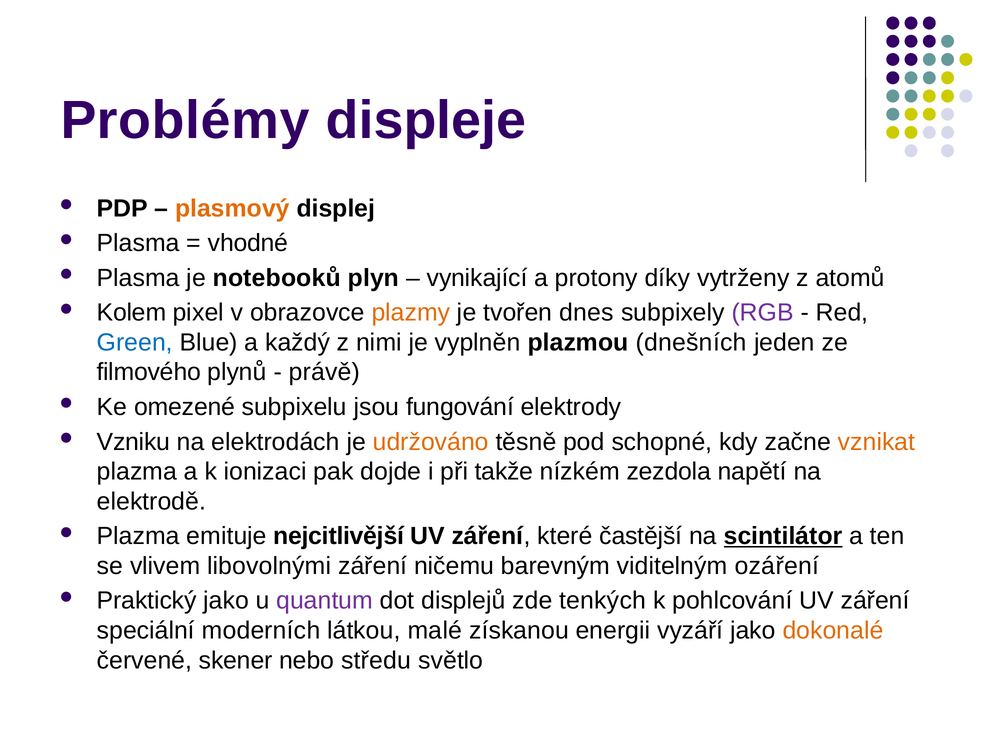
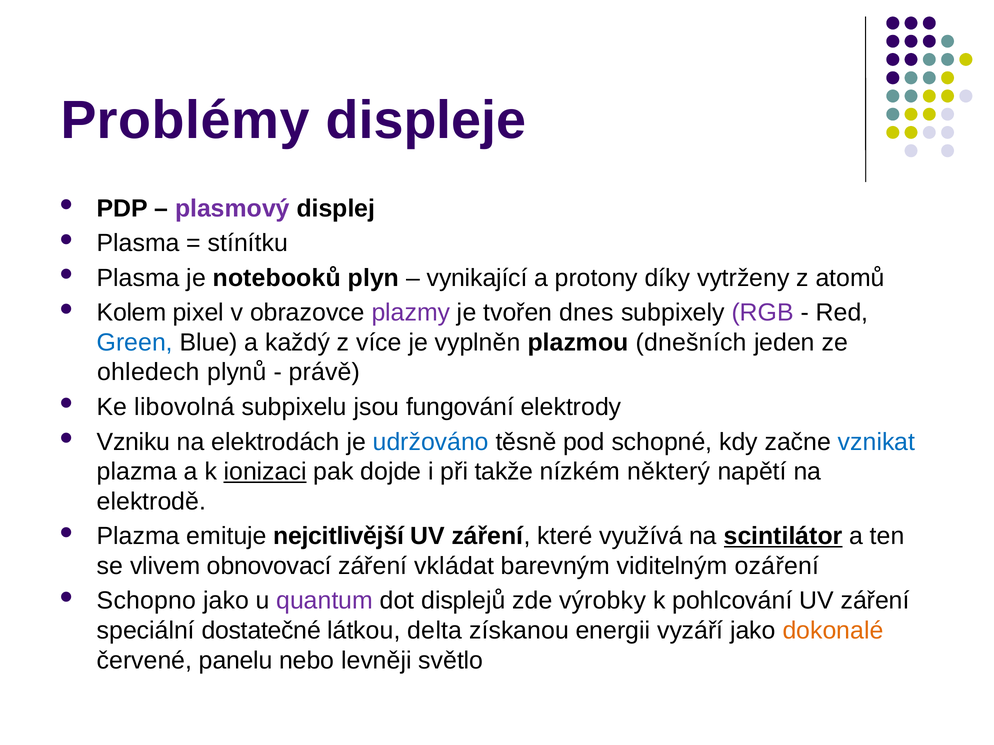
plasmový colour: orange -> purple
vhodné: vhodné -> stínítku
plazmy colour: orange -> purple
nimi: nimi -> více
filmového: filmového -> ohledech
omezené: omezené -> libovolná
udržováno colour: orange -> blue
vznikat colour: orange -> blue
ionizaci underline: none -> present
zezdola: zezdola -> některý
častější: častější -> využívá
libovolnými: libovolnými -> obnovovací
ničemu: ničemu -> vkládat
Praktický: Praktický -> Schopno
tenkých: tenkých -> výrobky
moderních: moderních -> dostatečné
malé: malé -> delta
skener: skener -> panelu
středu: středu -> levněji
